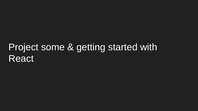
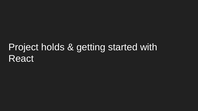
some: some -> holds
